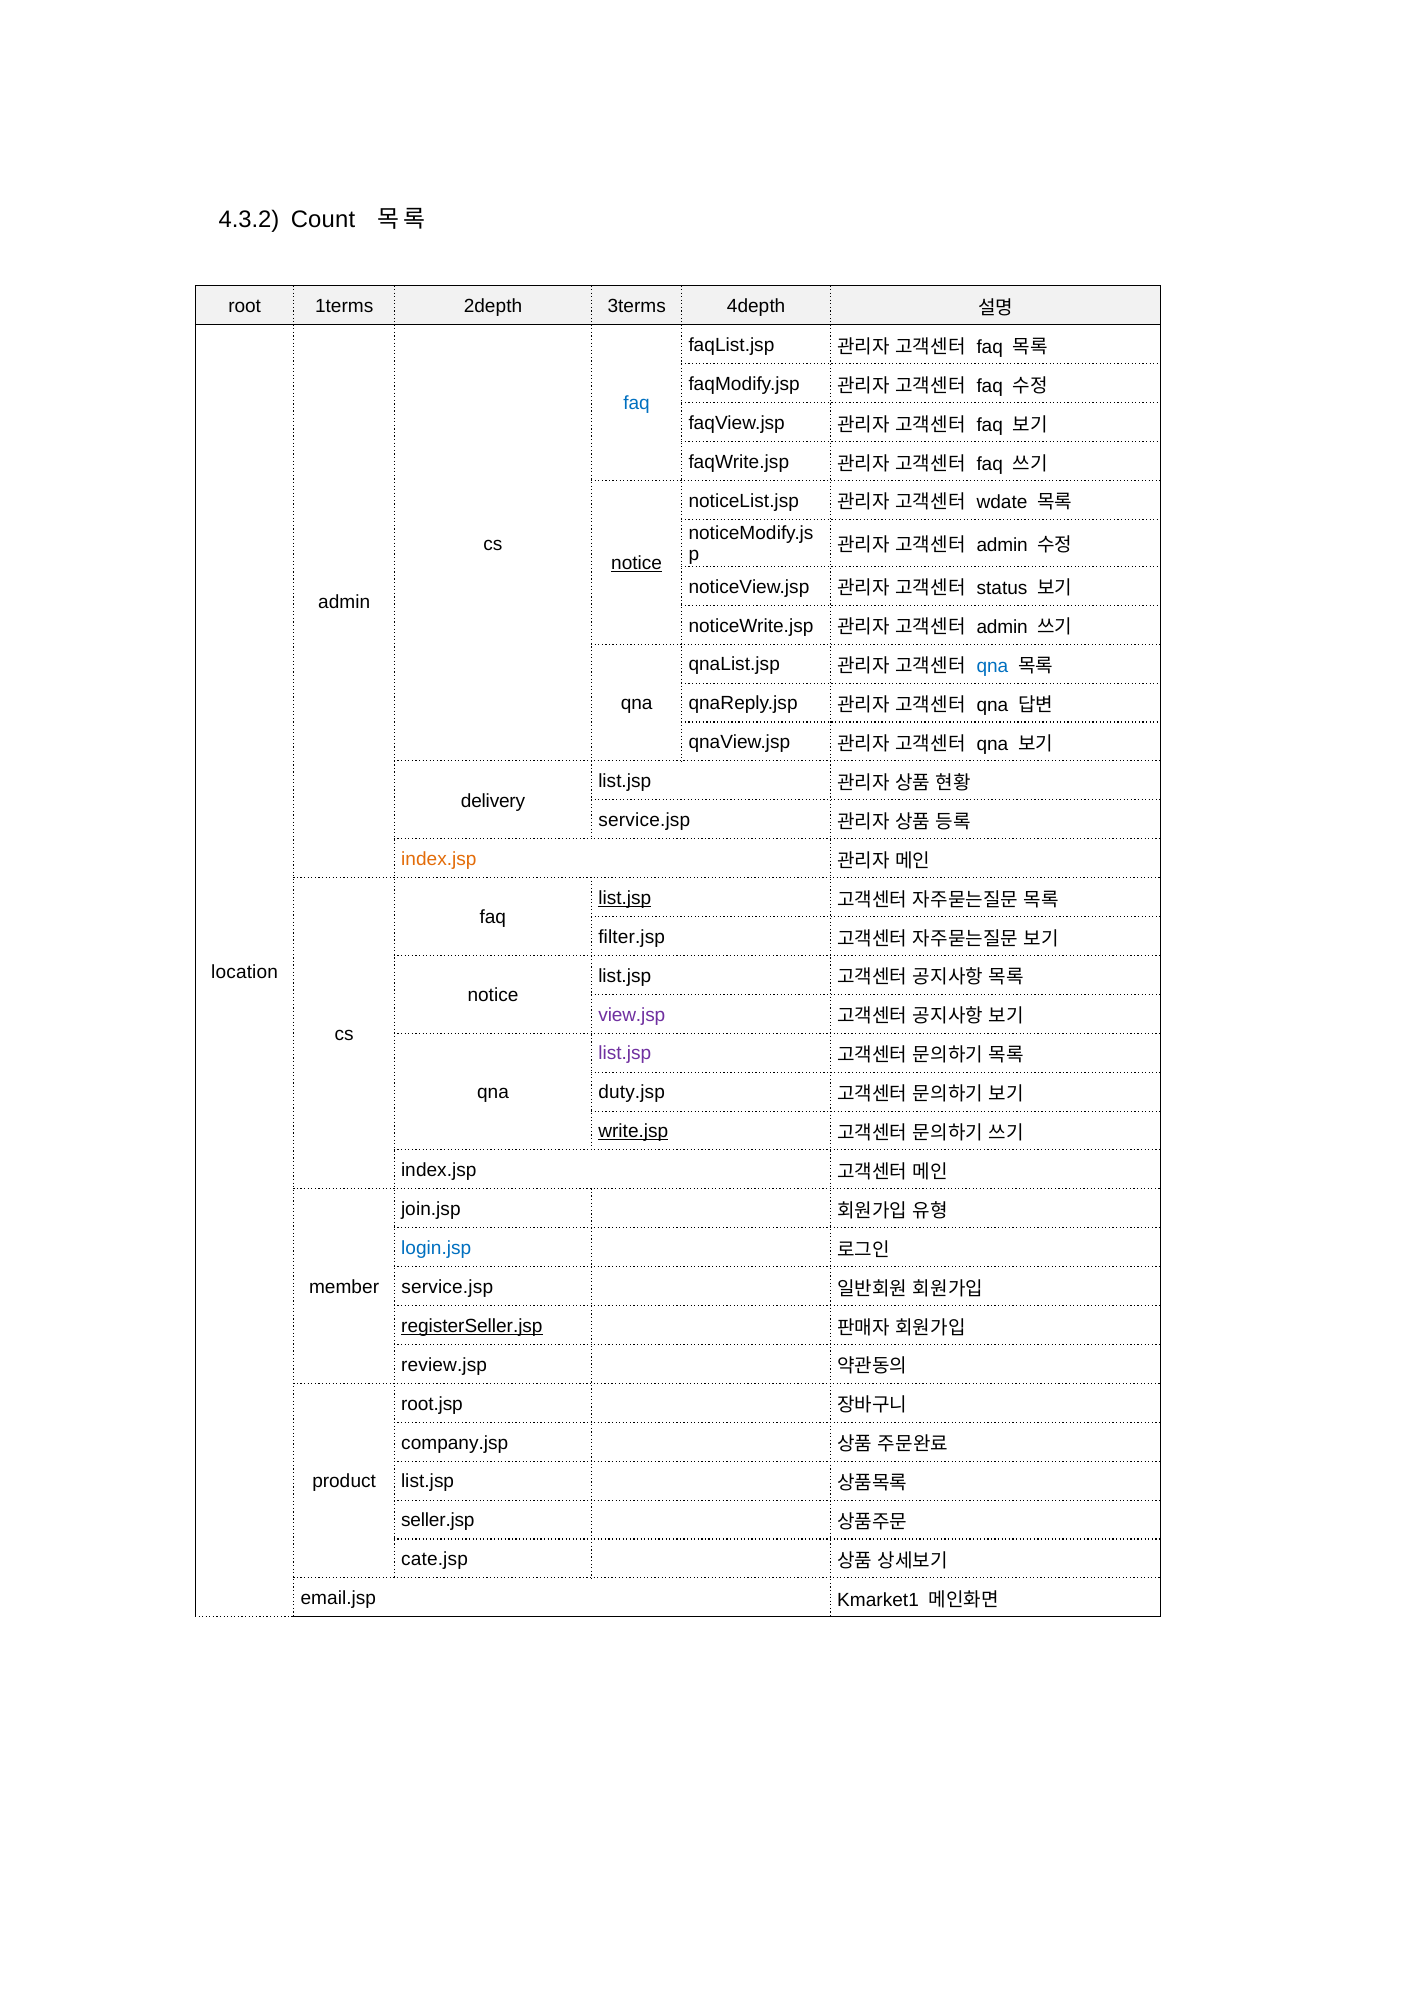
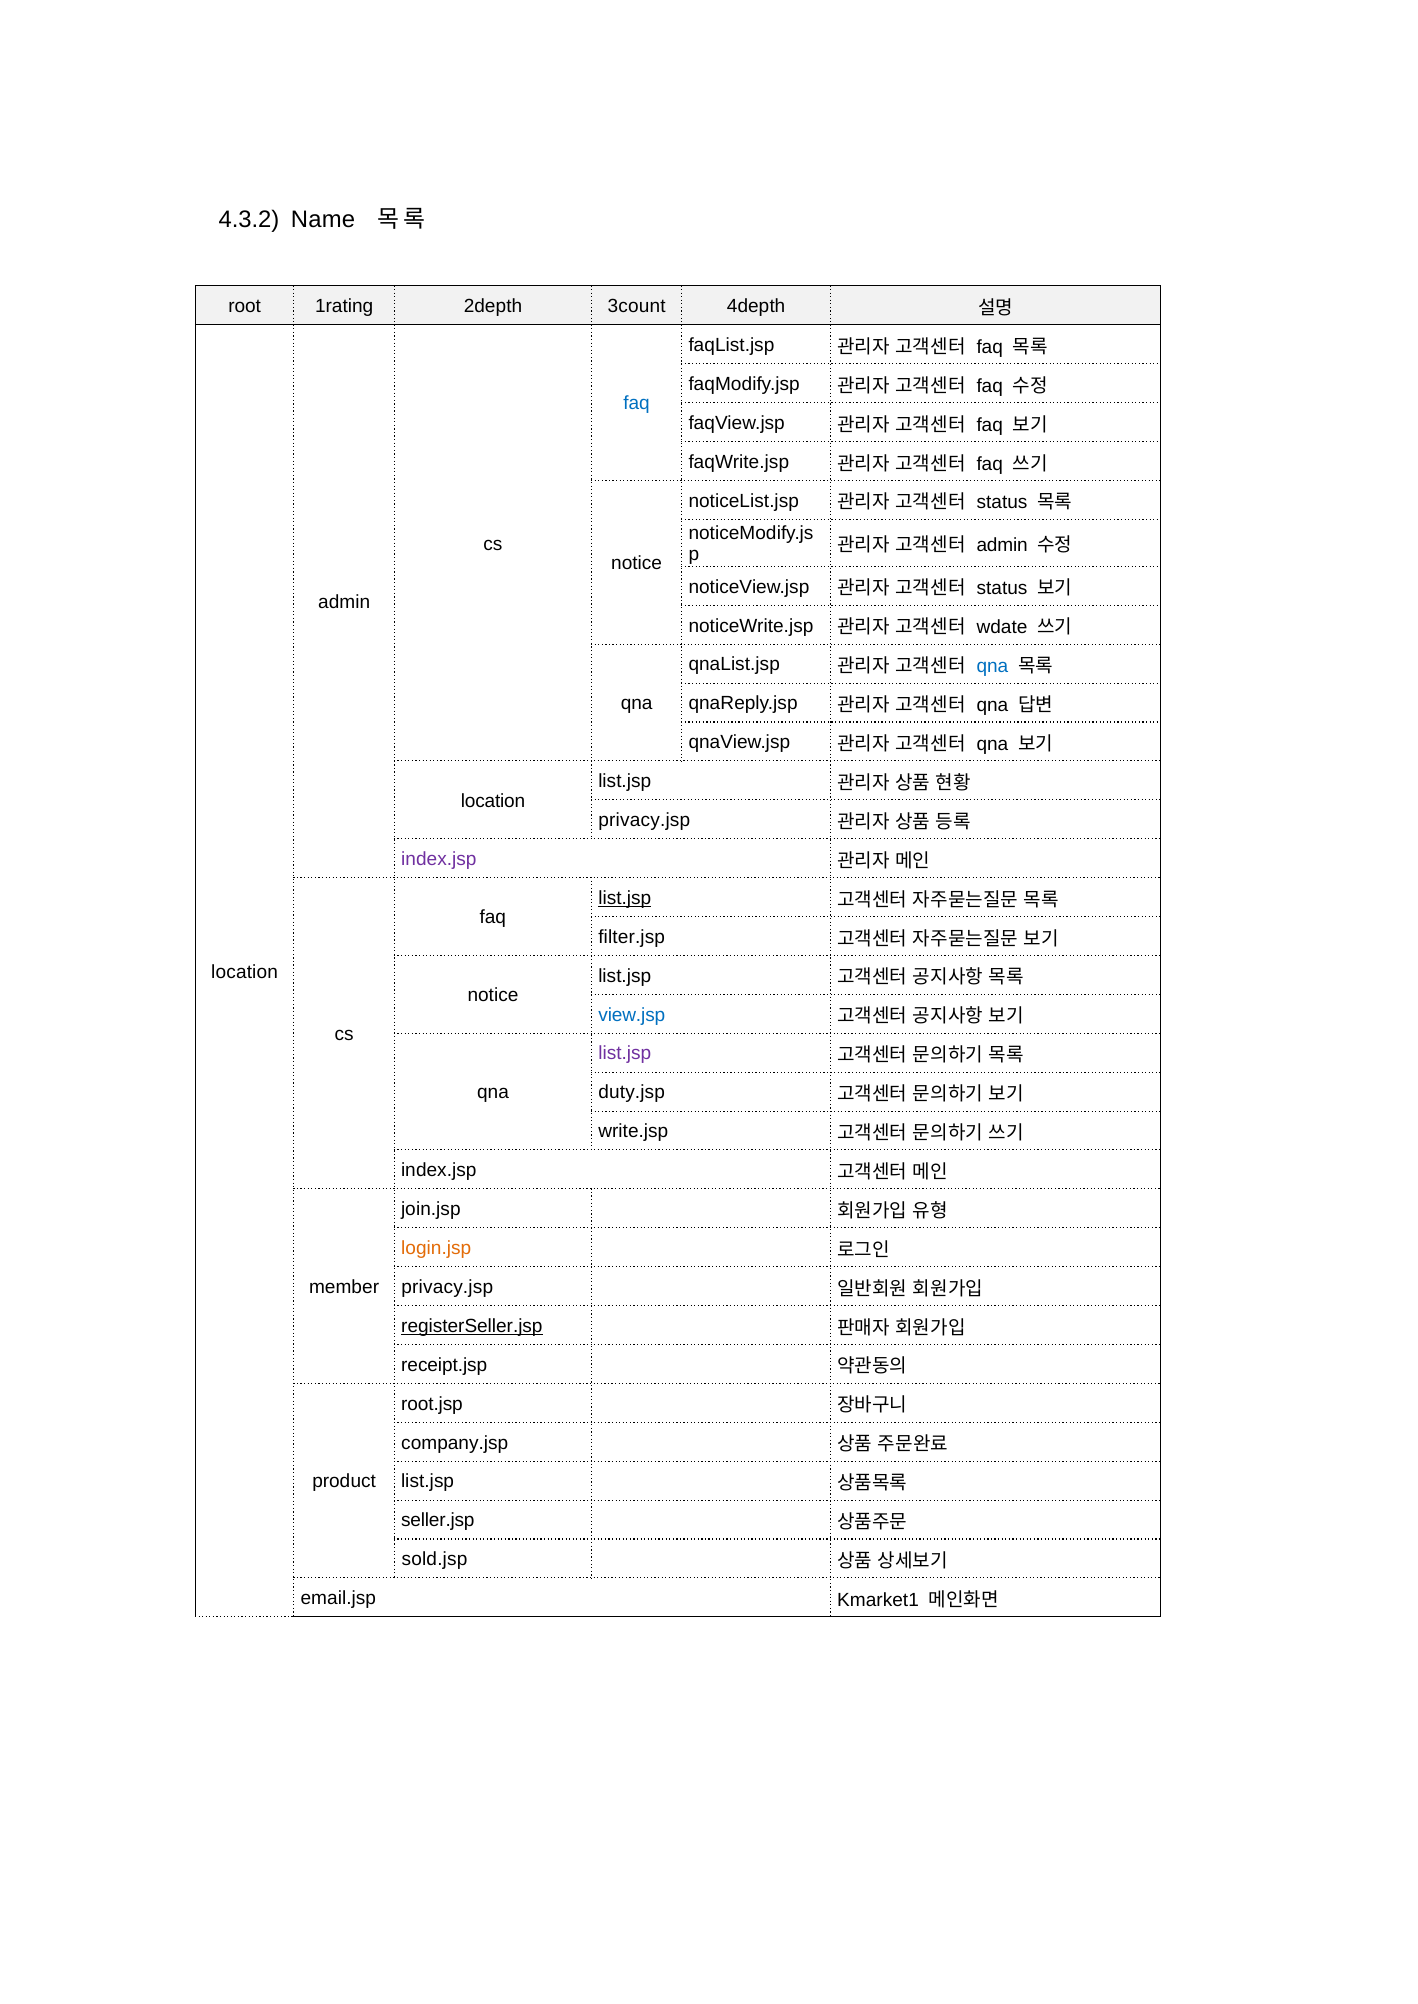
Count: Count -> Name
1terms: 1terms -> 1rating
3terms: 3terms -> 3count
wdate at (1002, 503): wdate -> status
notice at (637, 563) underline: present -> none
admin at (1002, 628): admin -> wdate
delivery at (493, 801): delivery -> location
service.jsp at (644, 820): service.jsp -> privacy.jsp
index.jsp at (439, 859) colour: orange -> purple
view.jsp colour: purple -> blue
write.jsp underline: present -> none
login.jsp colour: blue -> orange
service.jsp at (447, 1287): service.jsp -> privacy.jsp
review.jsp: review.jsp -> receipt.jsp
cate.jsp: cate.jsp -> sold.jsp
